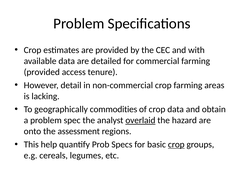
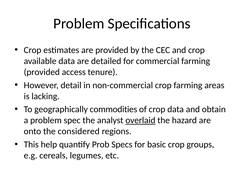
and with: with -> crop
assessment: assessment -> considered
crop at (176, 144) underline: present -> none
